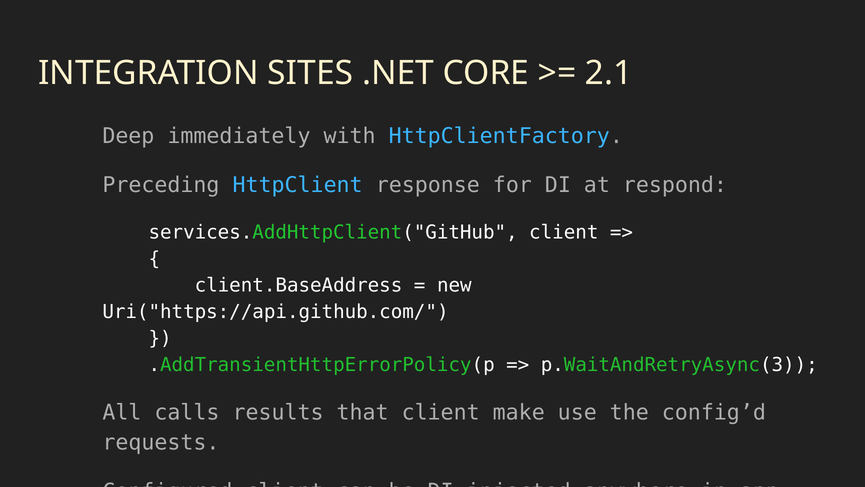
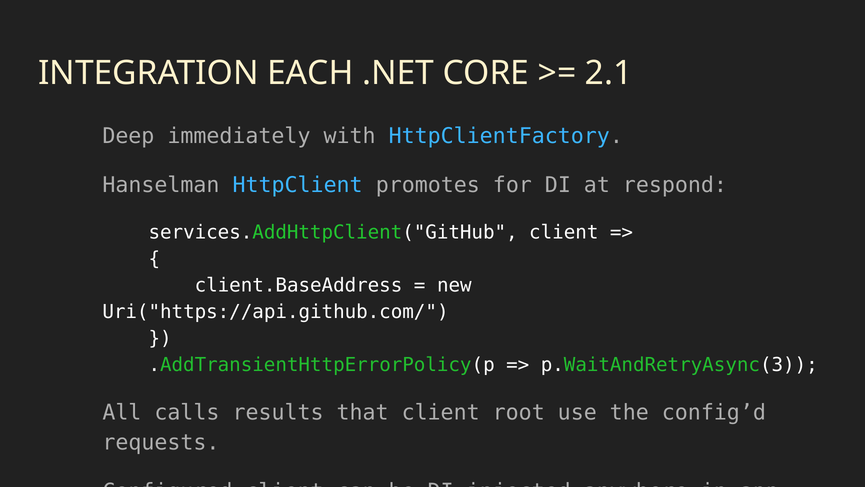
SITES: SITES -> EACH
Preceding: Preceding -> Hanselman
response: response -> promotes
make: make -> root
